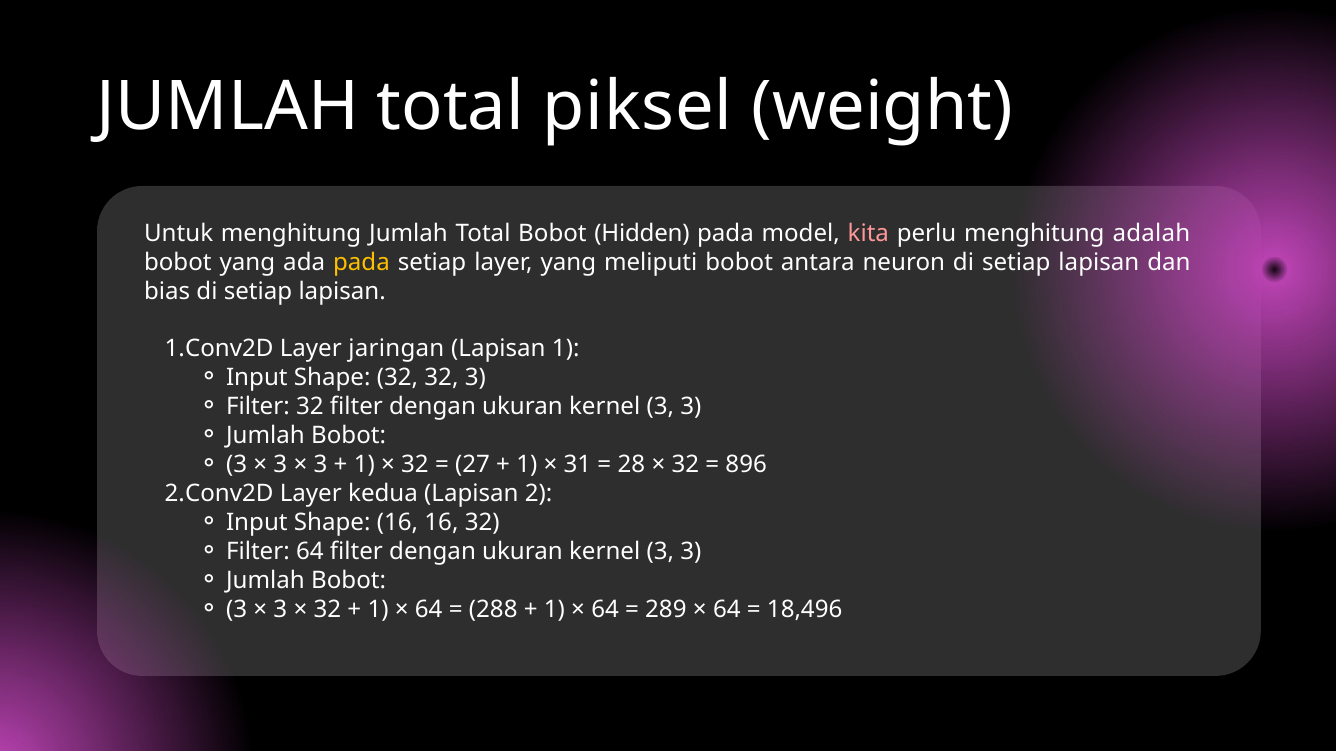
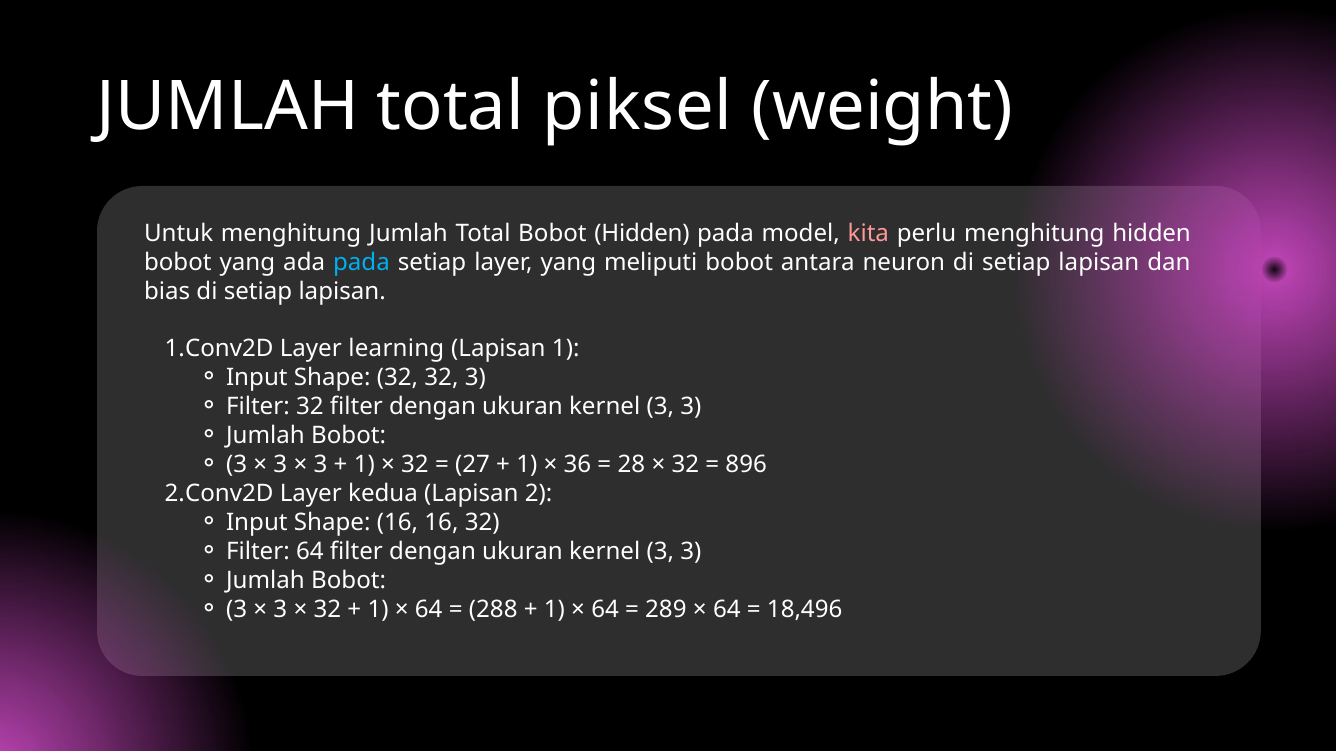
menghitung adalah: adalah -> hidden
pada at (361, 262) colour: yellow -> light blue
jaringan: jaringan -> learning
31: 31 -> 36
